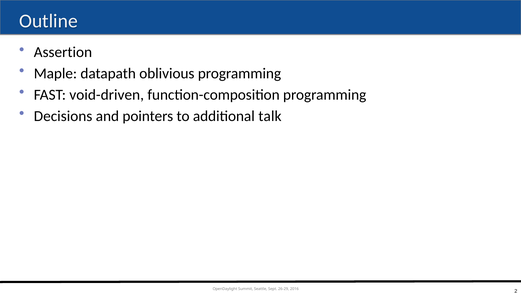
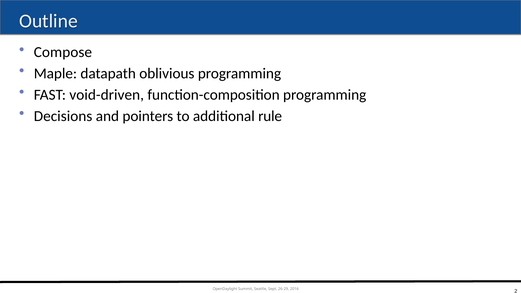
Assertion: Assertion -> Compose
talk: talk -> rule
